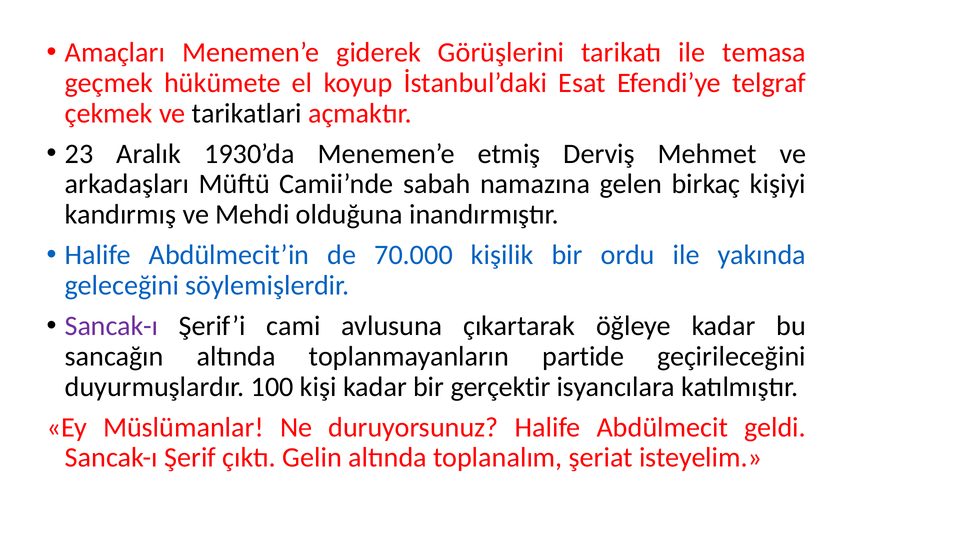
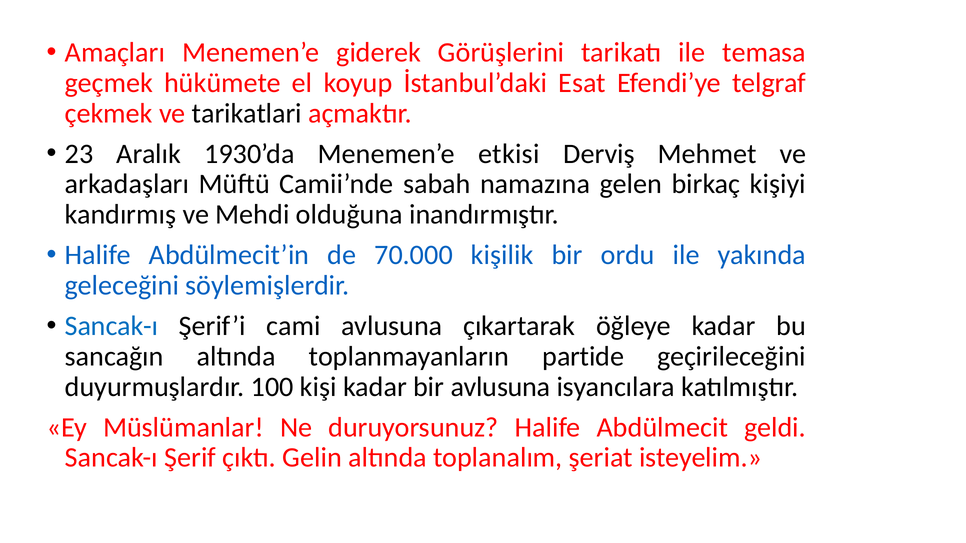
etmiş: etmiş -> etkisi
Sancak-ı at (111, 326) colour: purple -> blue
bir gerçektir: gerçektir -> avlusuna
